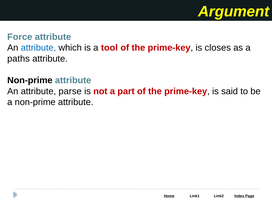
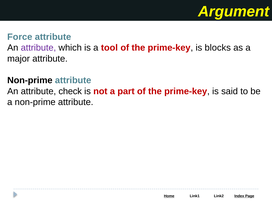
attribute at (38, 48) colour: blue -> purple
closes: closes -> blocks
paths: paths -> major
parse: parse -> check
